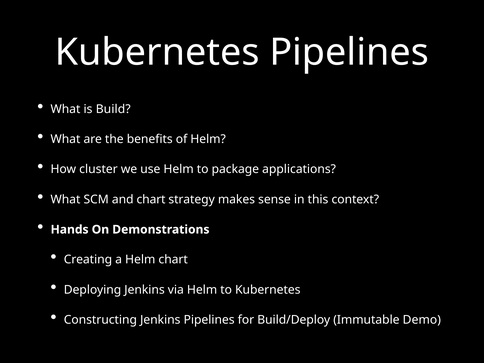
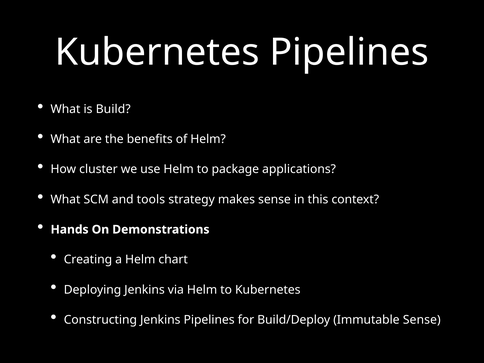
and chart: chart -> tools
Immutable Demo: Demo -> Sense
